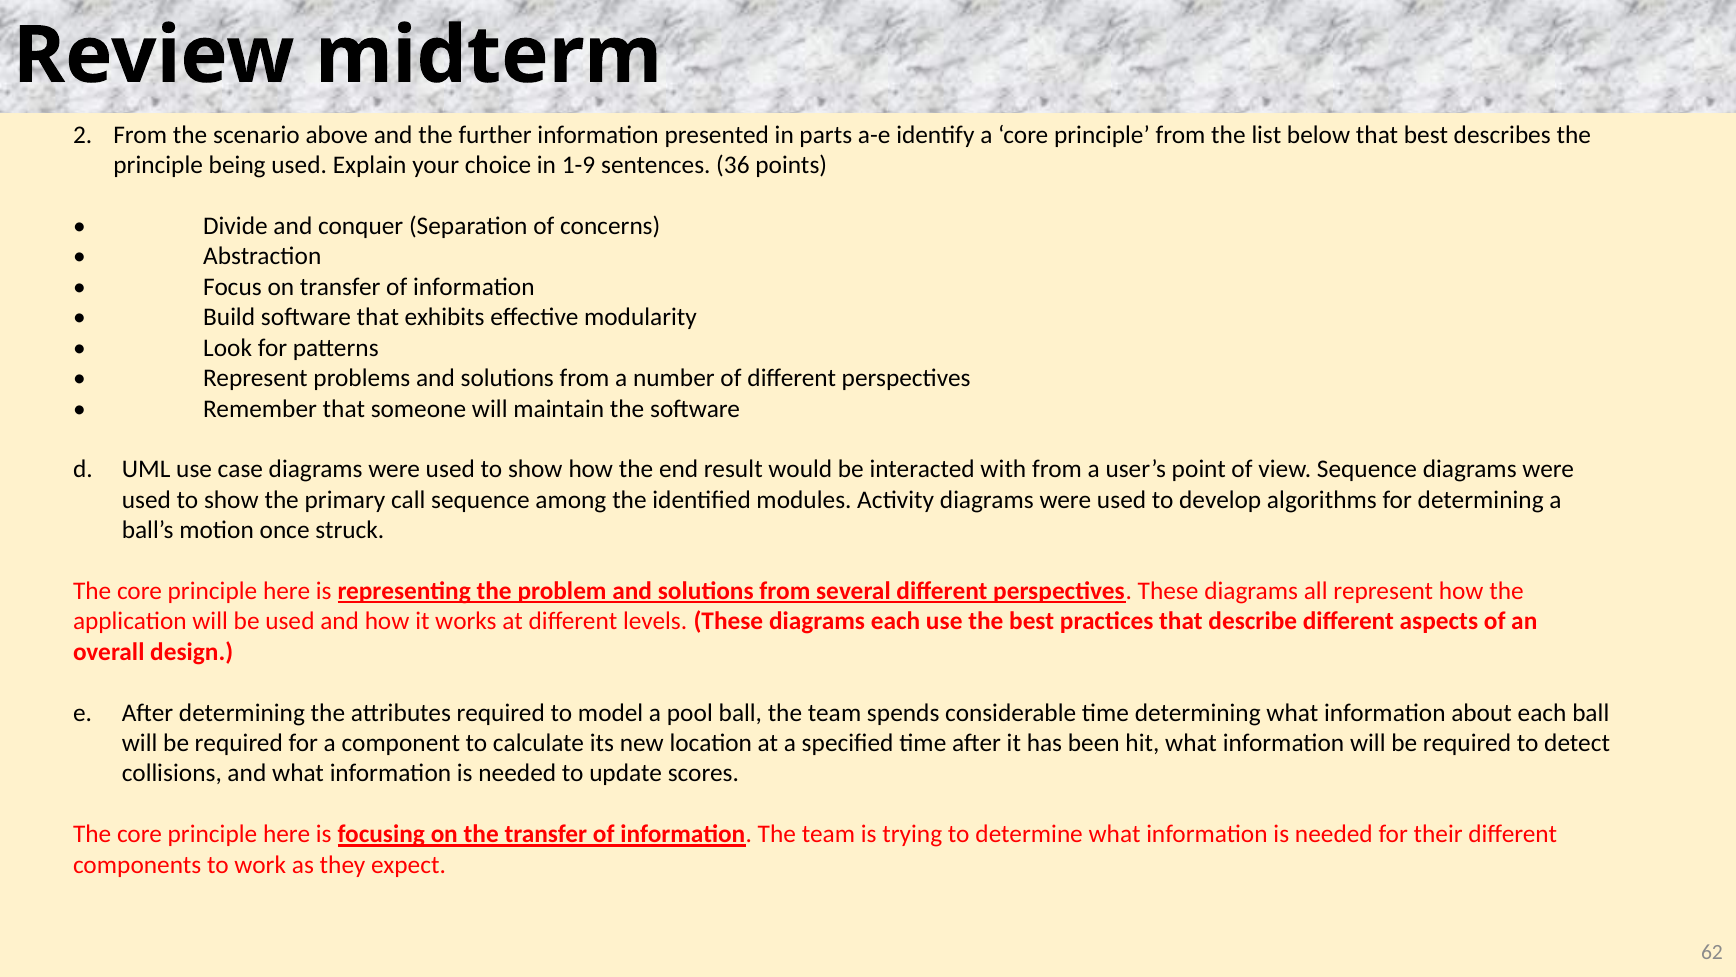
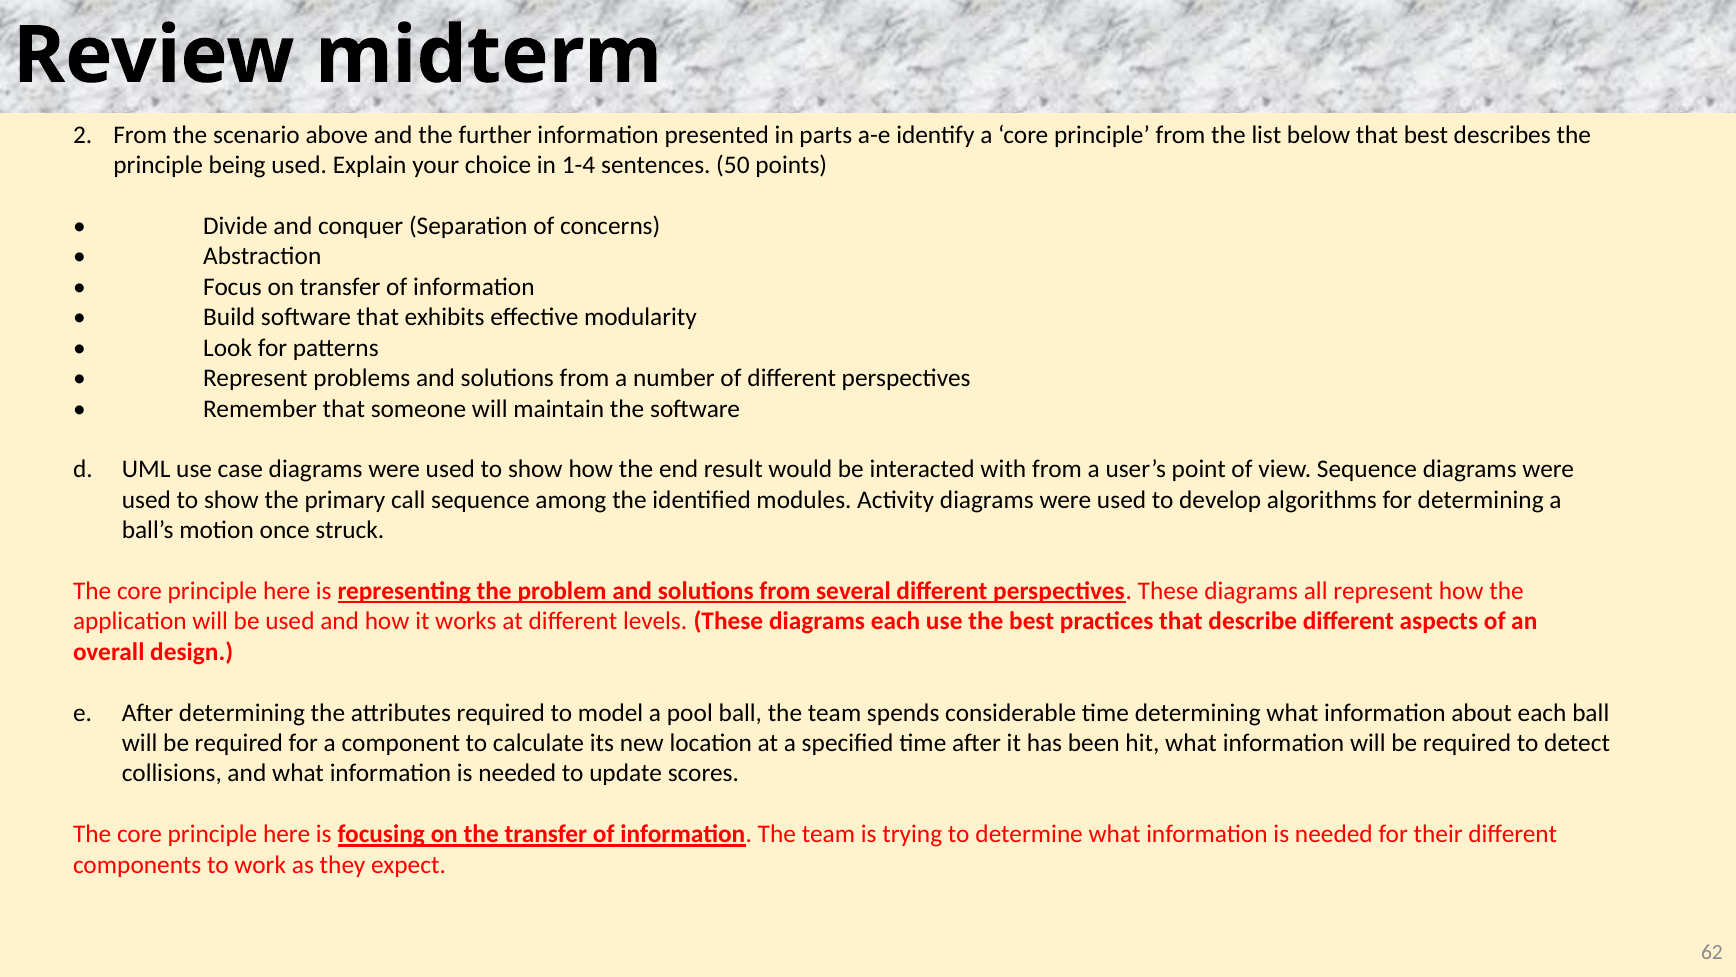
1-9: 1-9 -> 1-4
36: 36 -> 50
